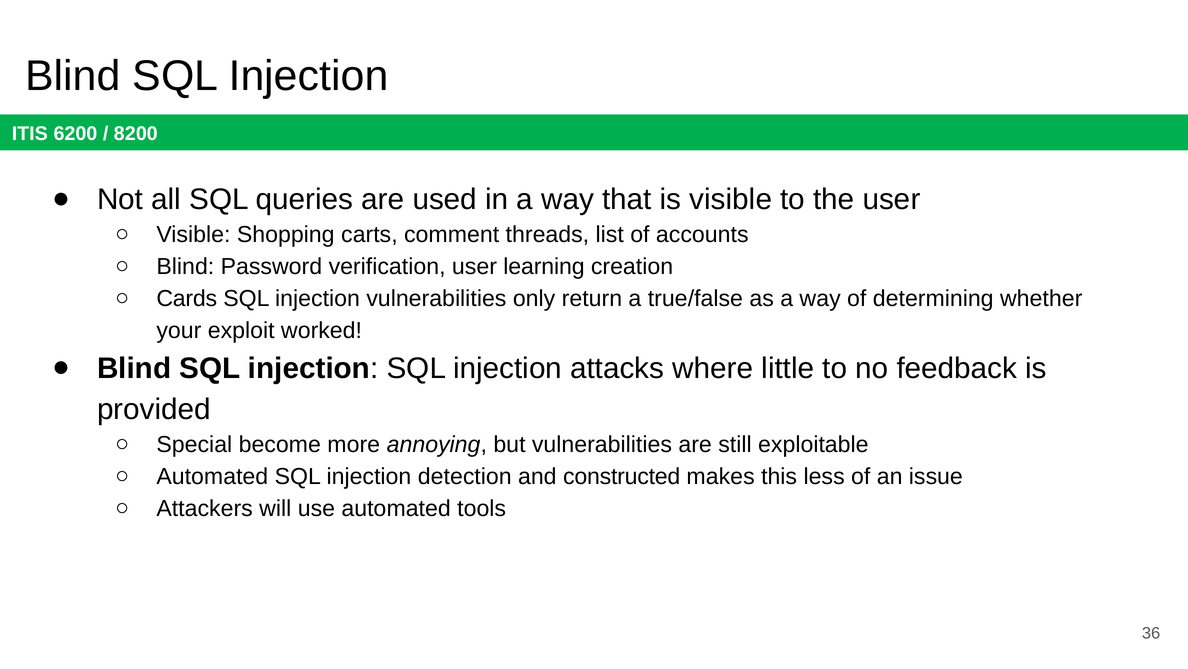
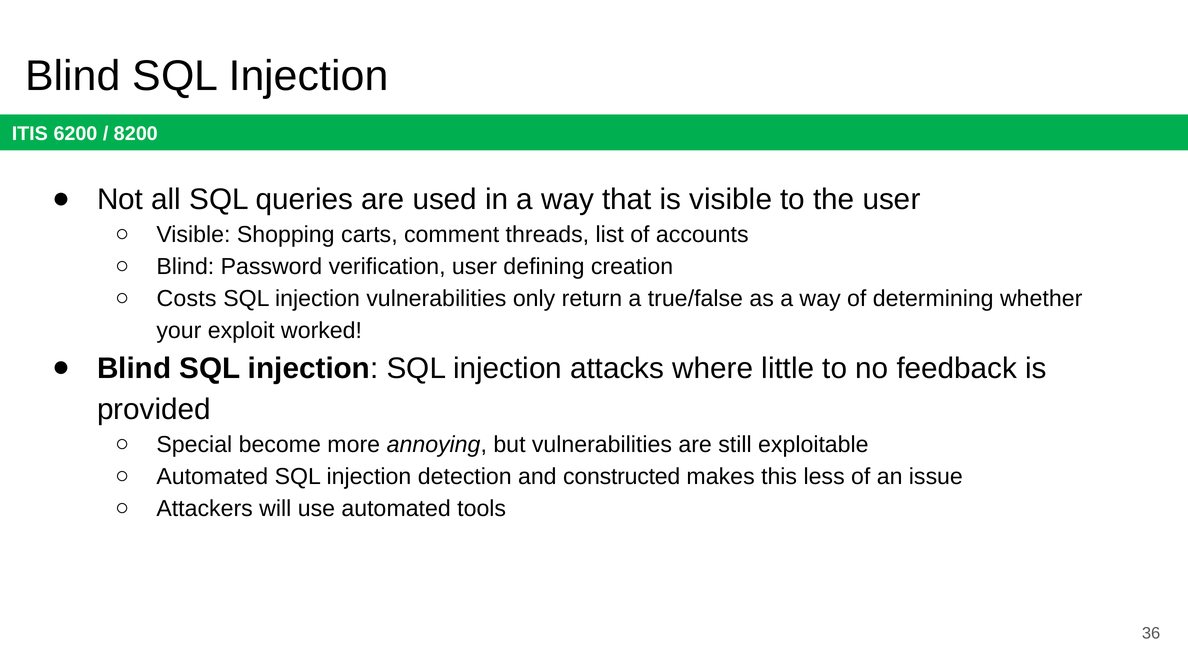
learning: learning -> defining
Cards: Cards -> Costs
